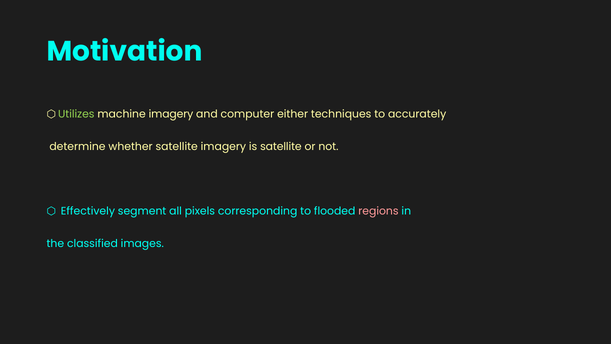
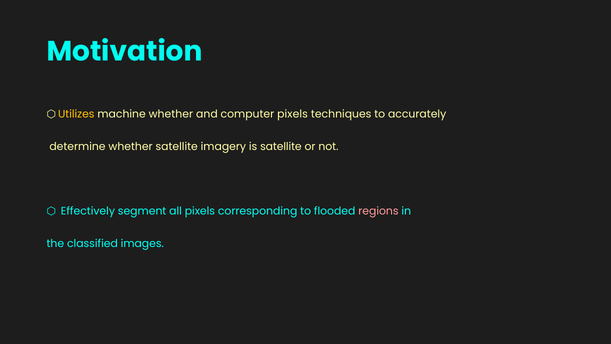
Utilizes colour: light green -> yellow
machine imagery: imagery -> whether
computer either: either -> pixels
